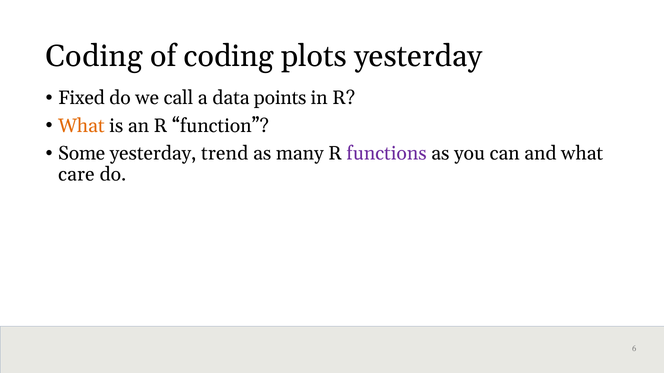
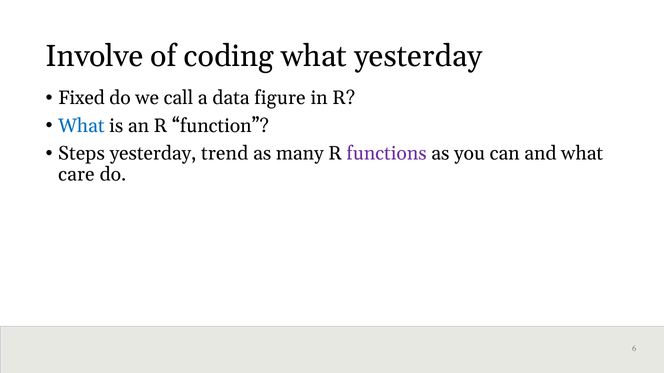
Coding at (94, 56): Coding -> Involve
coding plots: plots -> what
points: points -> figure
What at (81, 126) colour: orange -> blue
Some: Some -> Steps
